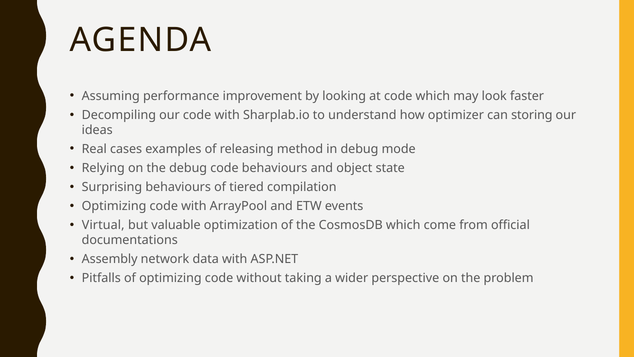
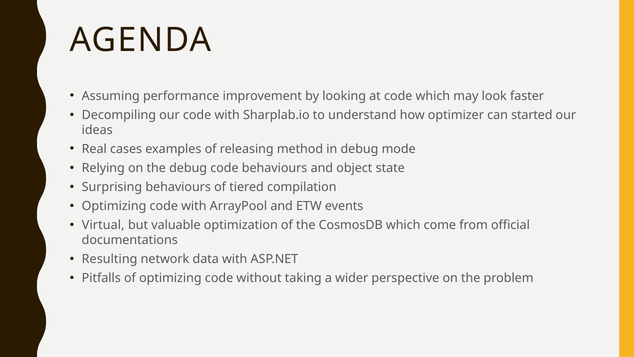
storing: storing -> started
Assembly: Assembly -> Resulting
